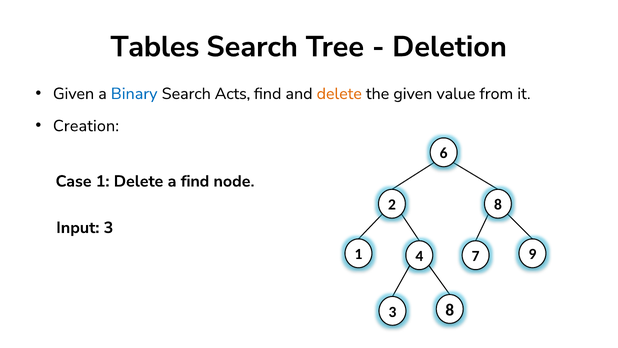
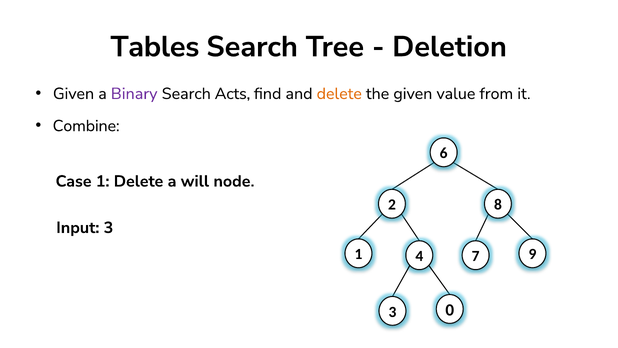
Binary colour: blue -> purple
Creation: Creation -> Combine
a find: find -> will
3 8: 8 -> 0
